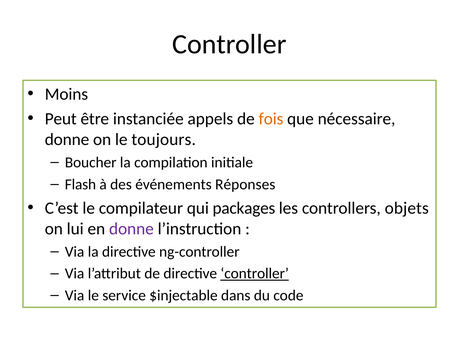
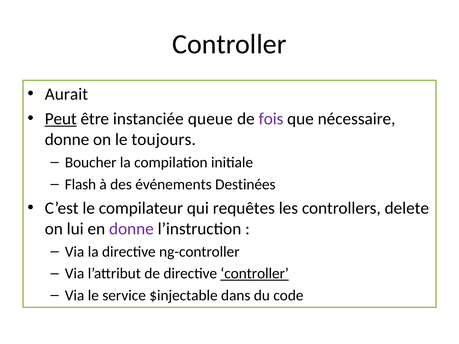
Moins: Moins -> Aurait
Peut underline: none -> present
appels: appels -> queue
fois colour: orange -> purple
Réponses: Réponses -> Destinées
packages: packages -> requêtes
objets: objets -> delete
